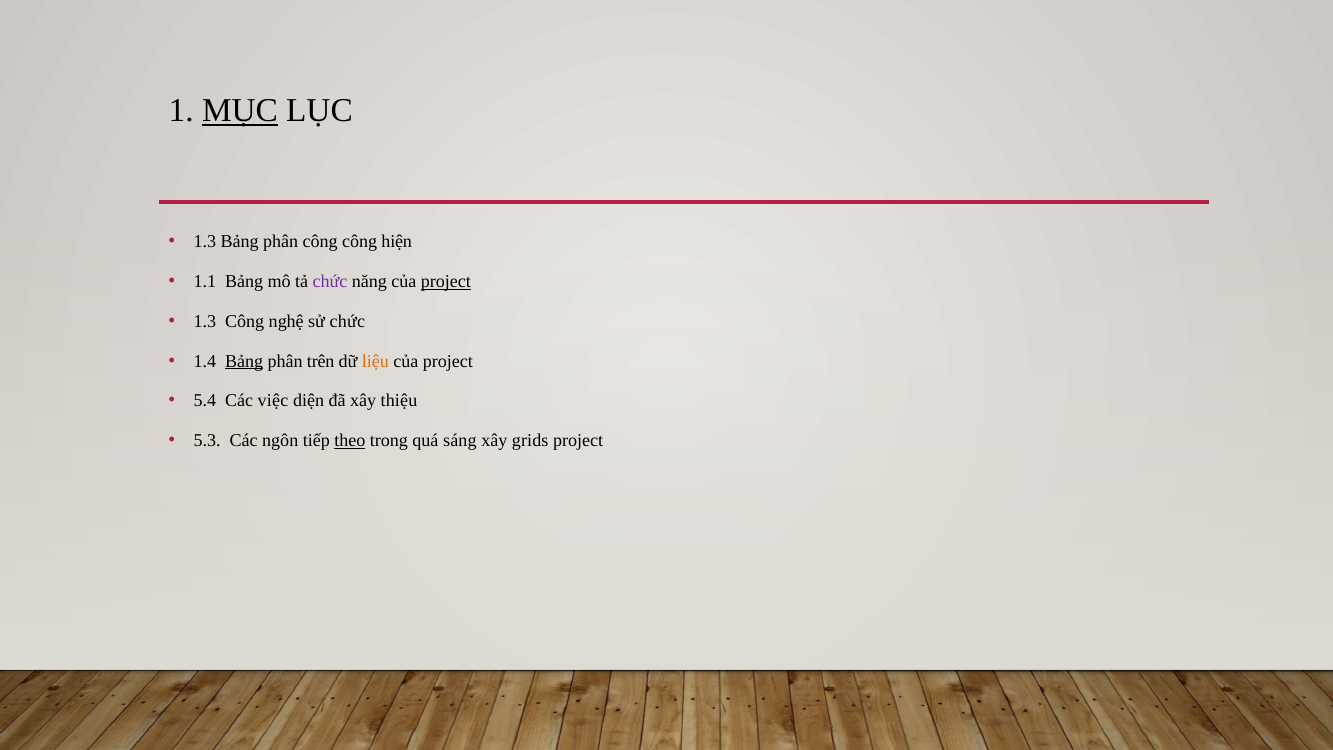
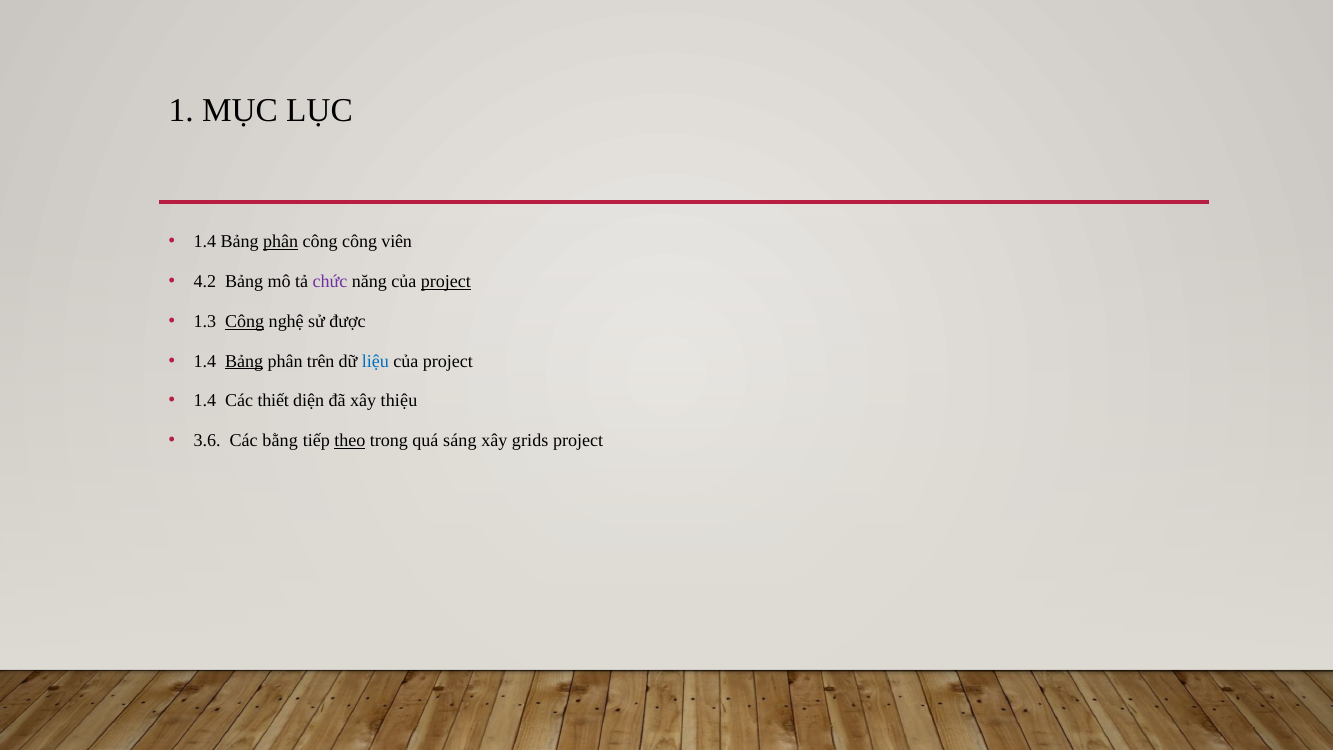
MỤC underline: present -> none
1.3 at (205, 242): 1.3 -> 1.4
phân at (281, 242) underline: none -> present
hiện: hiện -> viên
1.1: 1.1 -> 4.2
Công at (245, 321) underline: none -> present
sử chức: chức -> được
liệu colour: orange -> blue
5.4 at (205, 401): 5.4 -> 1.4
việc: việc -> thiết
5.3: 5.3 -> 3.6
ngôn: ngôn -> bằng
